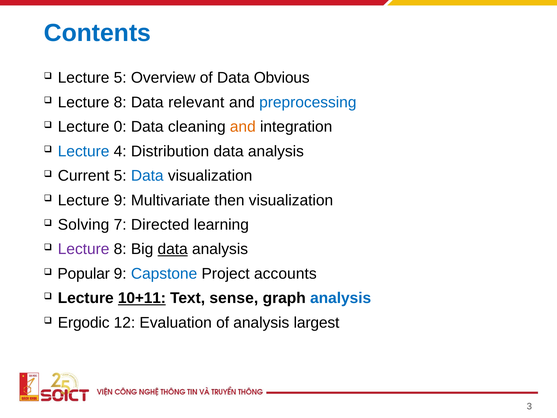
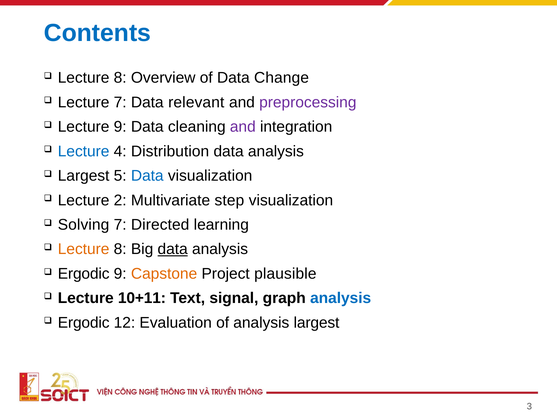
5 at (120, 78): 5 -> 8
Obvious: Obvious -> Change
8 at (120, 102): 8 -> 7
preprocessing colour: blue -> purple
Lecture 0: 0 -> 9
and at (243, 127) colour: orange -> purple
Current at (84, 176): Current -> Largest
Lecture 9: 9 -> 2
then: then -> step
Lecture at (84, 249) colour: purple -> orange
Popular at (84, 274): Popular -> Ergodic
Capstone colour: blue -> orange
accounts: accounts -> plausible
10+11 underline: present -> none
sense: sense -> signal
